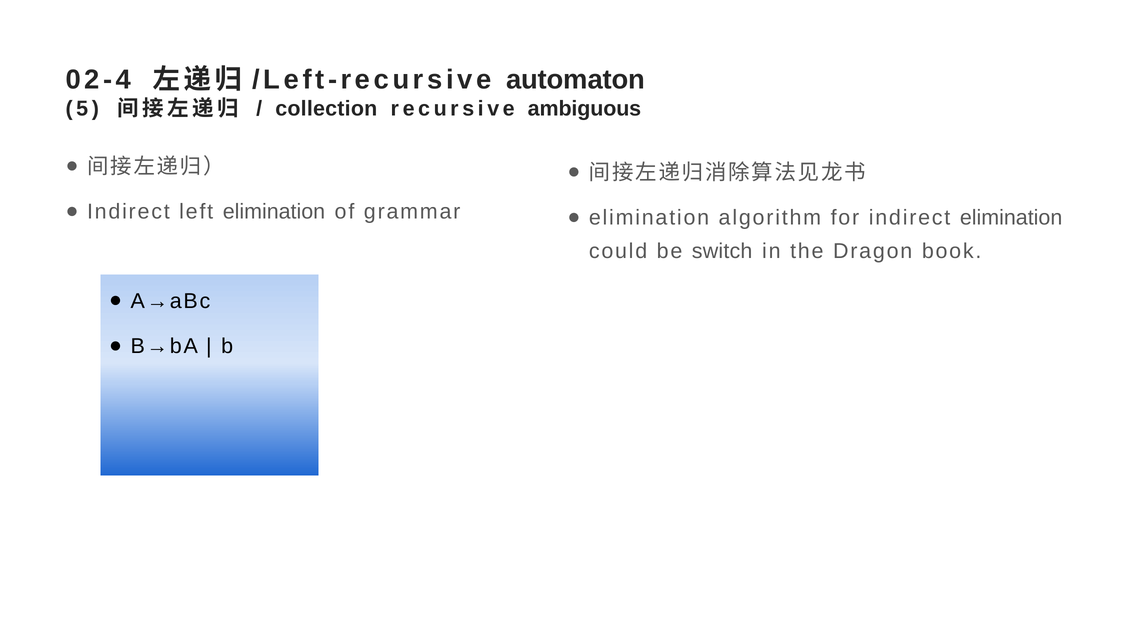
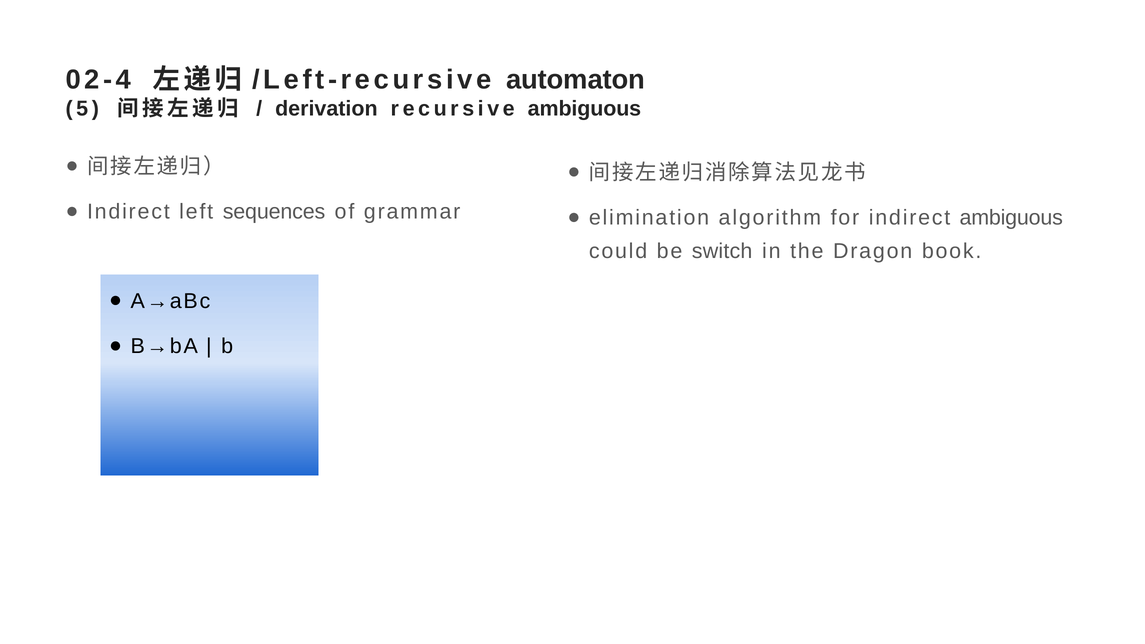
collection: collection -> derivation
left elimination: elimination -> sequences
indirect elimination: elimination -> ambiguous
